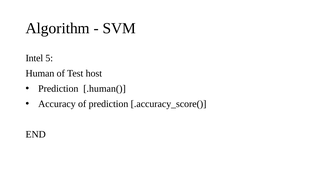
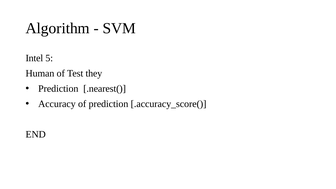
host: host -> they
.human(: .human( -> .nearest(
